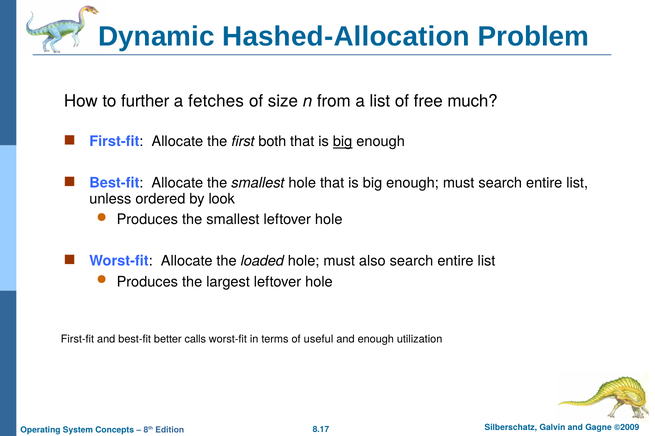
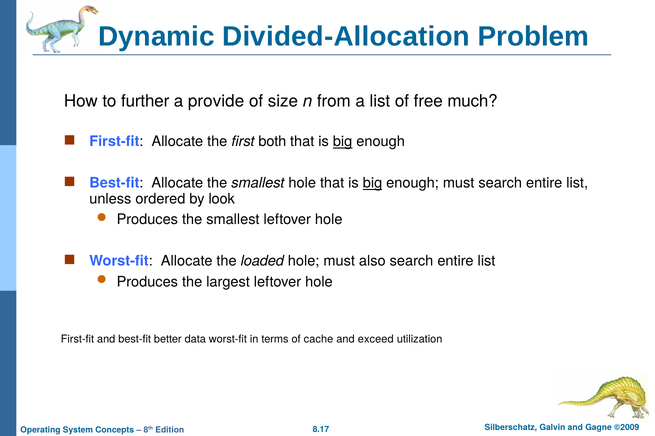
Hashed-Allocation: Hashed-Allocation -> Divided-Allocation
fetches: fetches -> provide
big at (373, 183) underline: none -> present
calls: calls -> data
useful: useful -> cache
and enough: enough -> exceed
